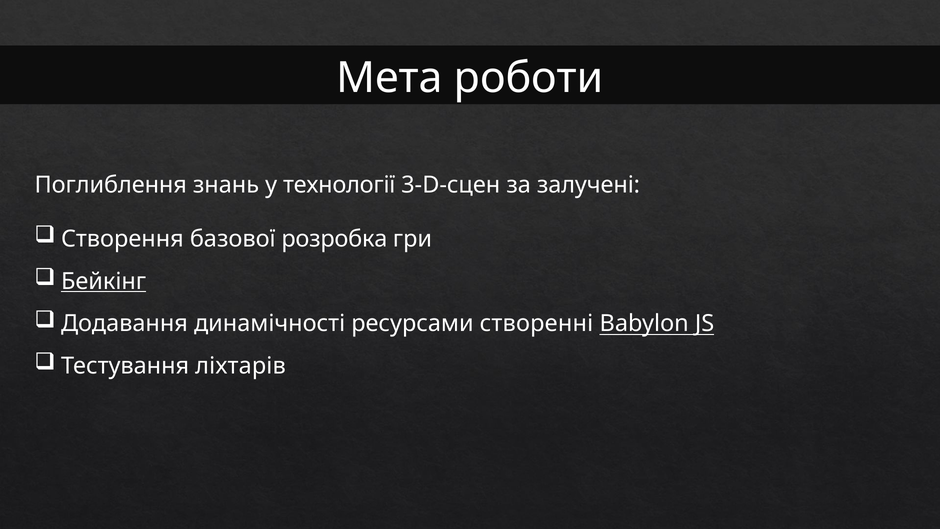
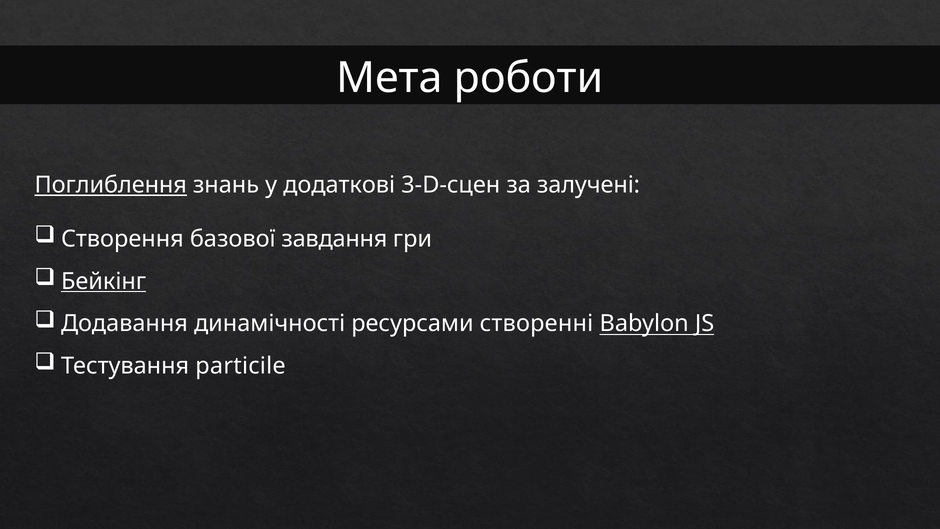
Поглиблення underline: none -> present
технології: технології -> додаткові
розробка: розробка -> завдання
ліхтарів: ліхтарів -> particile
